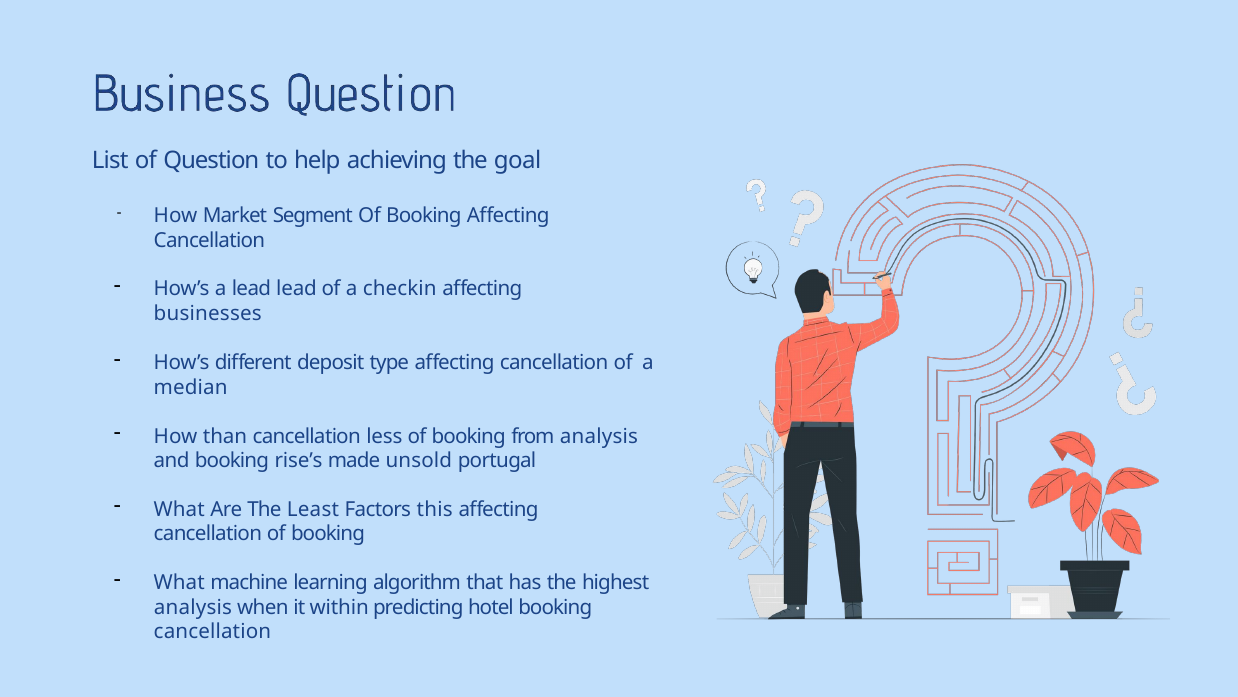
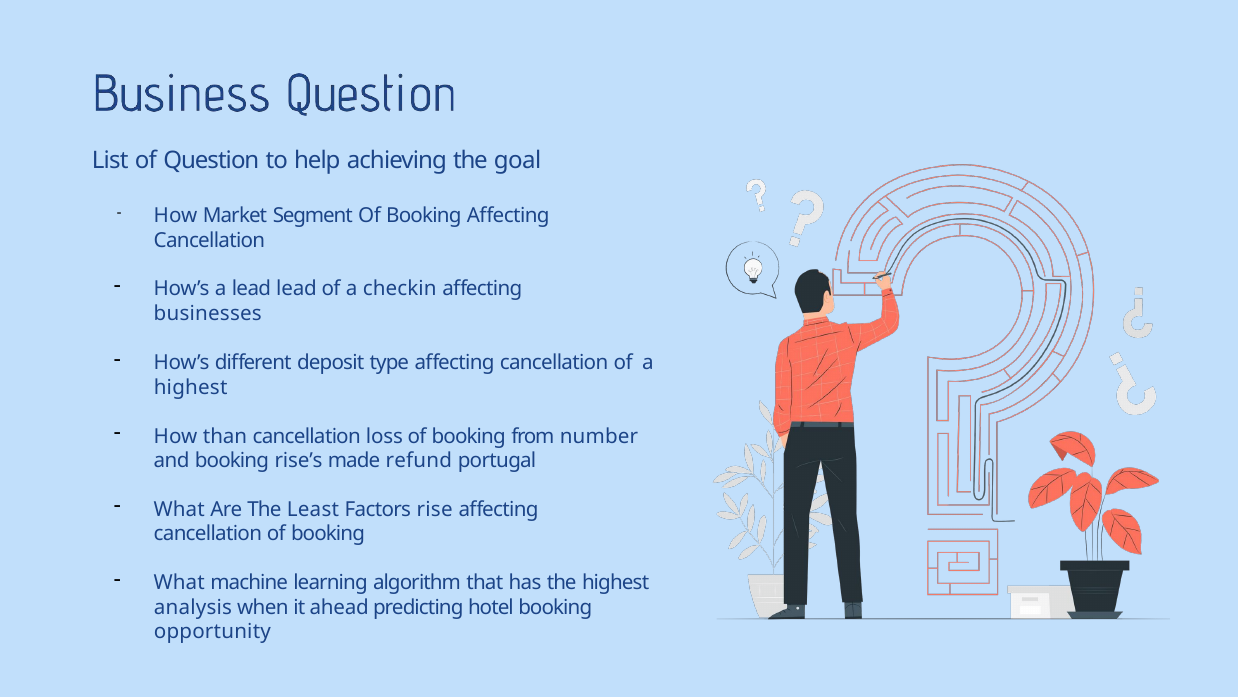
median at (191, 387): median -> highest
less: less -> loss
from analysis: analysis -> number
unsold: unsold -> refund
this: this -> rise
within: within -> ahead
cancellation at (212, 631): cancellation -> opportunity
